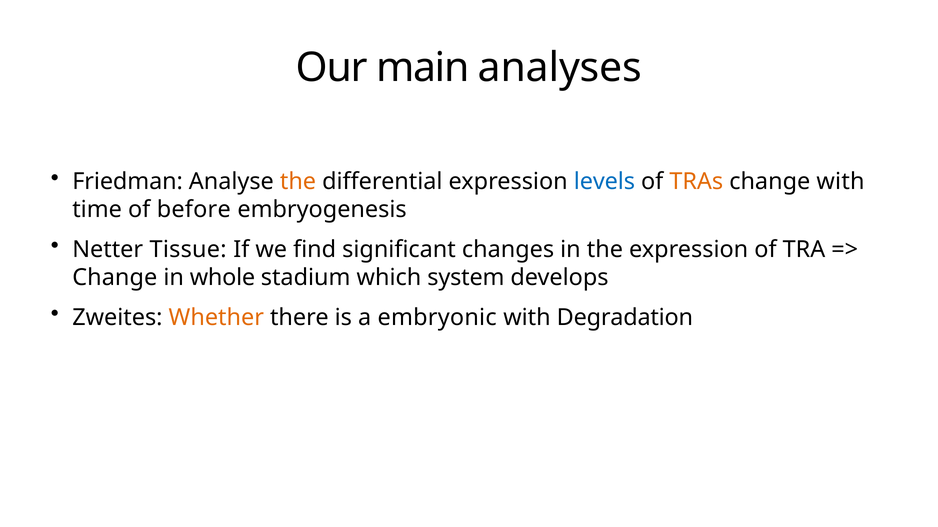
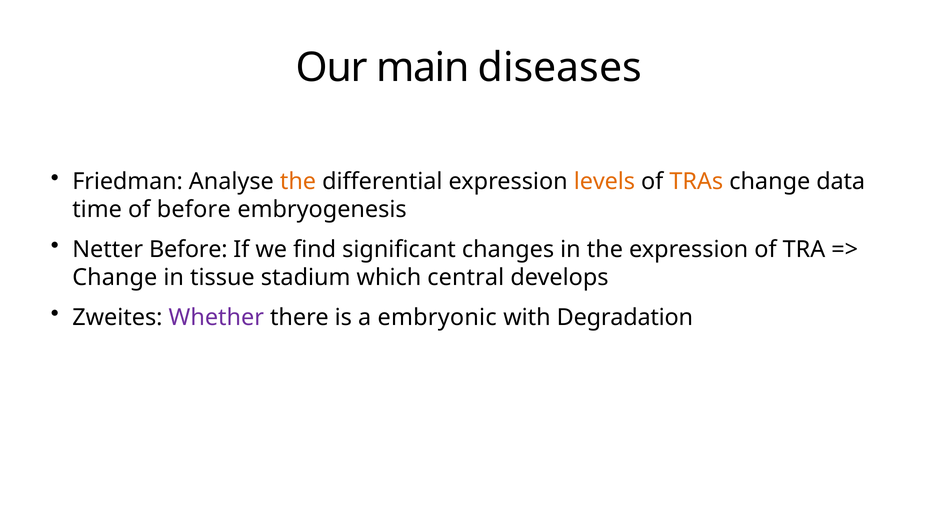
analyses: analyses -> diseases
levels colour: blue -> orange
change with: with -> data
Netter Tissue: Tissue -> Before
whole: whole -> tissue
system: system -> central
Whether colour: orange -> purple
